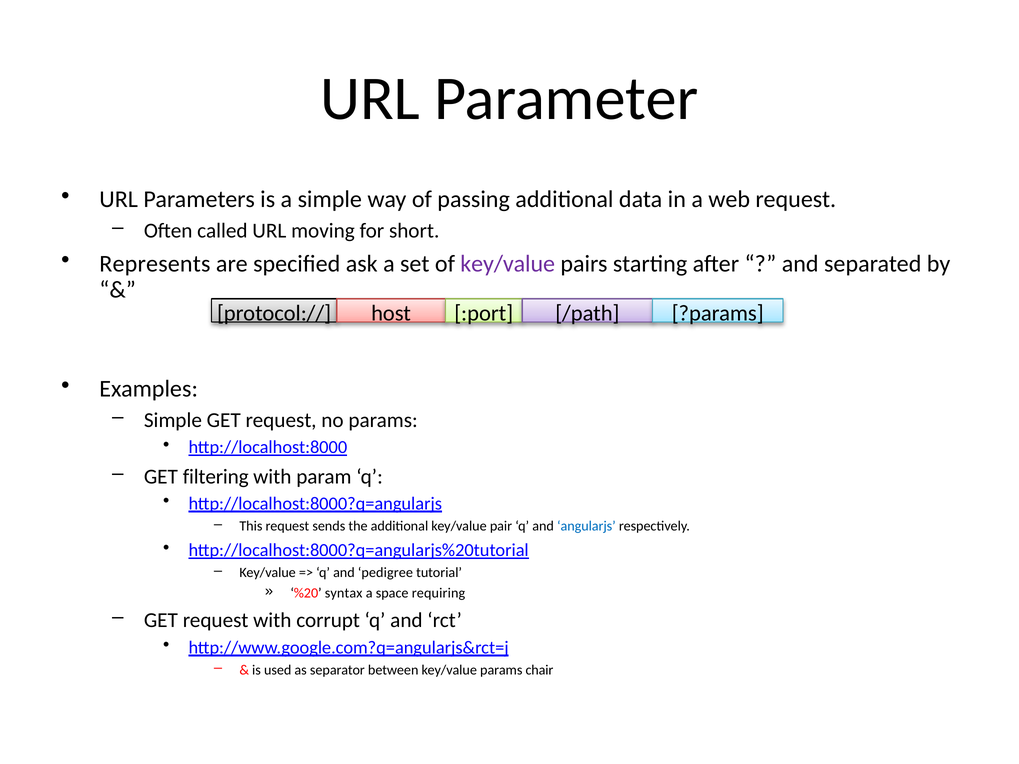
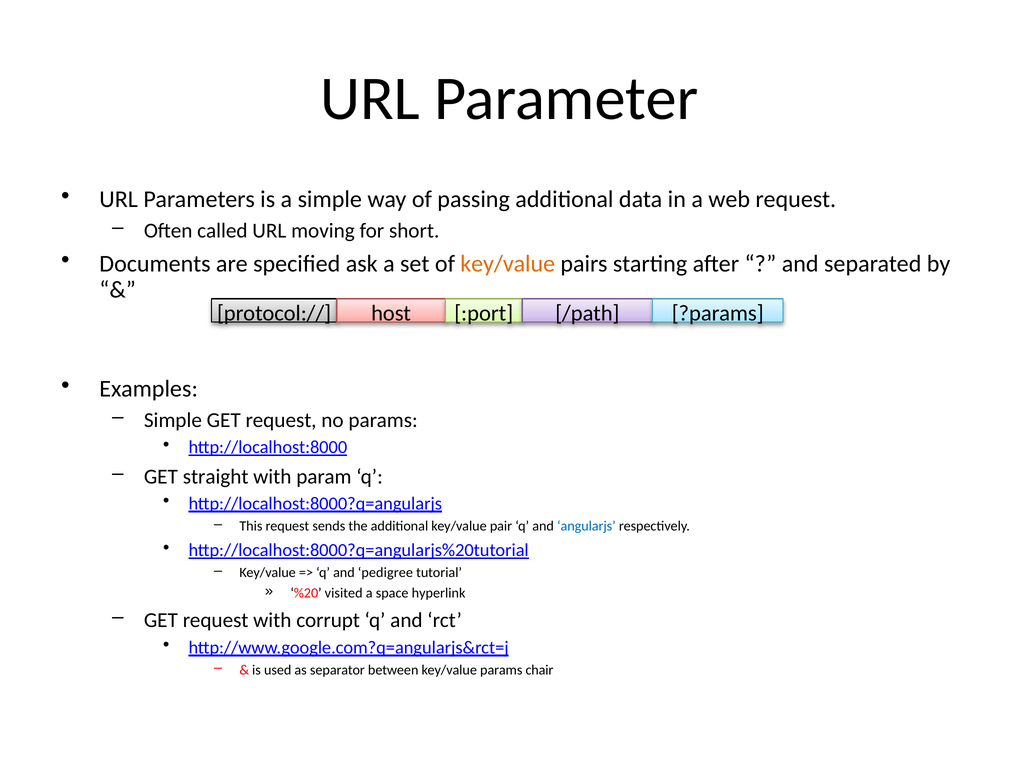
Represents: Represents -> Documents
key/value at (508, 264) colour: purple -> orange
filtering: filtering -> straight
syntax: syntax -> visited
requiring: requiring -> hyperlink
